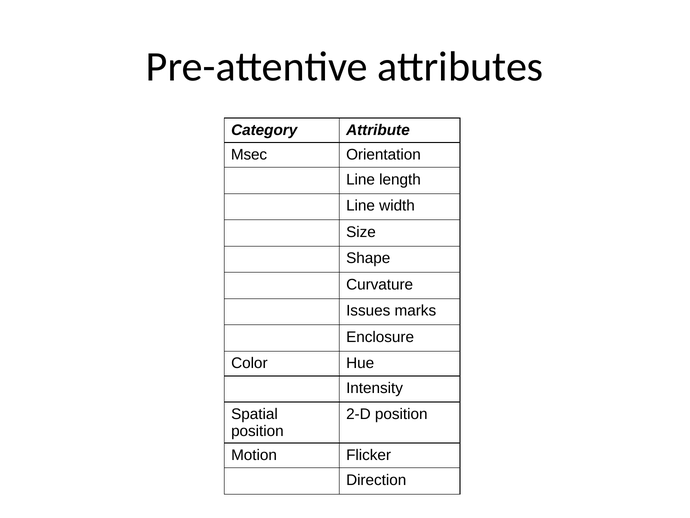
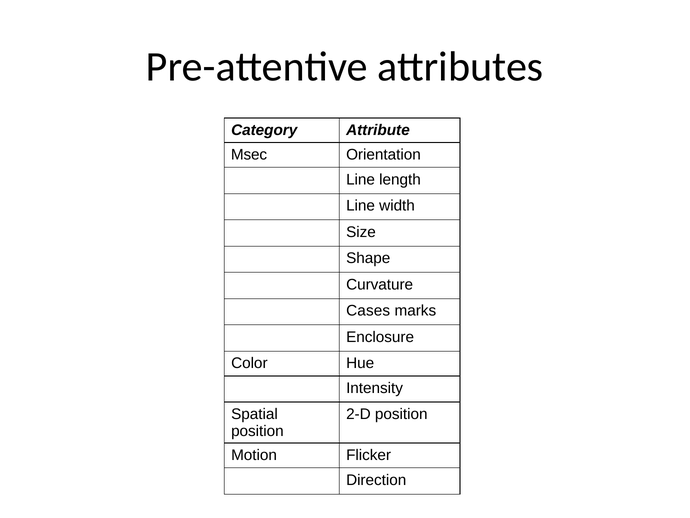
Issues: Issues -> Cases
